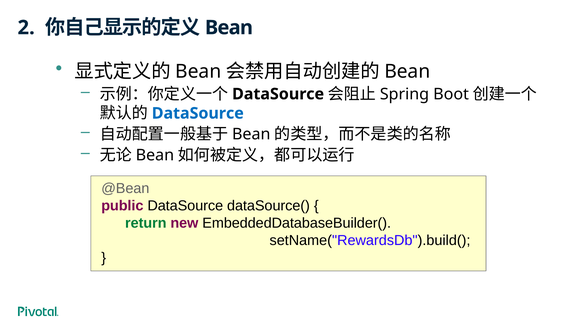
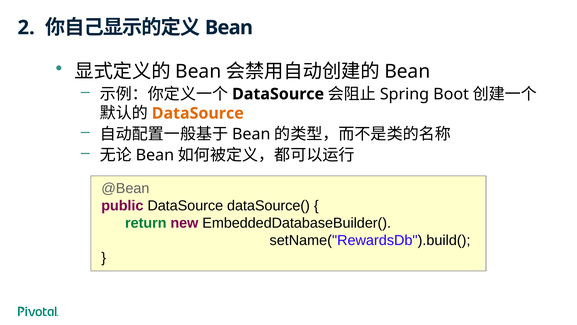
DataSource at (198, 113) colour: blue -> orange
